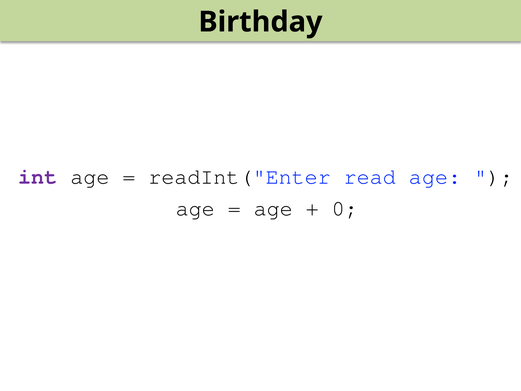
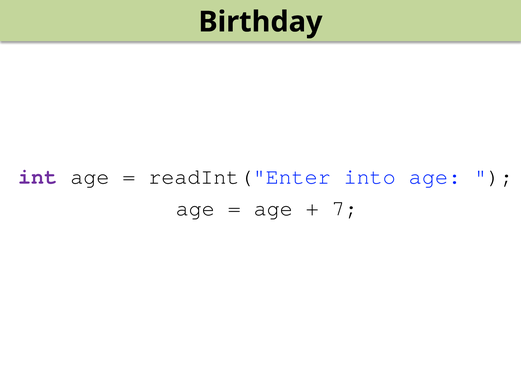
read: read -> into
0: 0 -> 7
